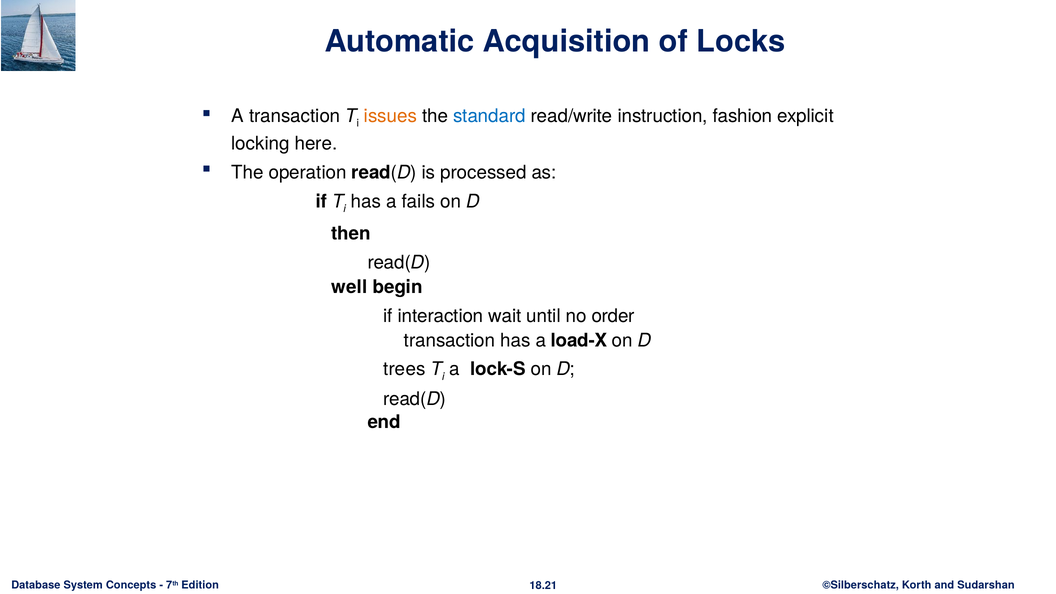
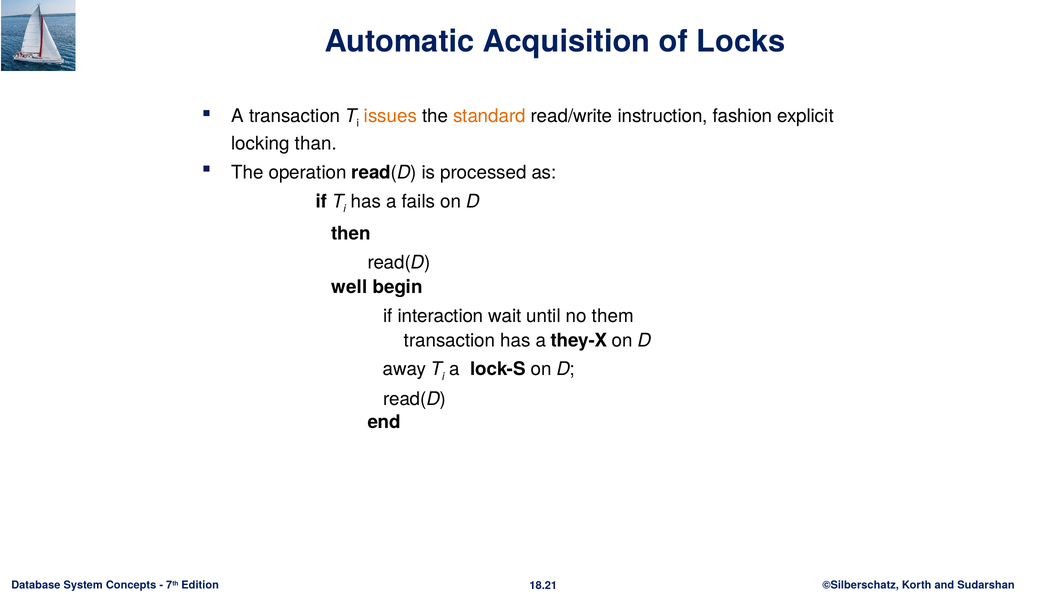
standard colour: blue -> orange
here: here -> than
order: order -> them
load-X: load-X -> they-X
trees: trees -> away
